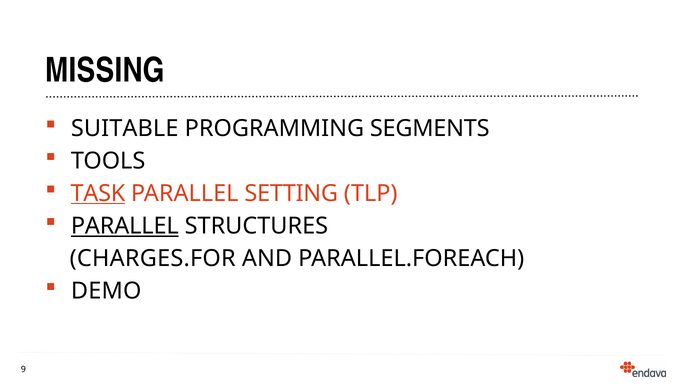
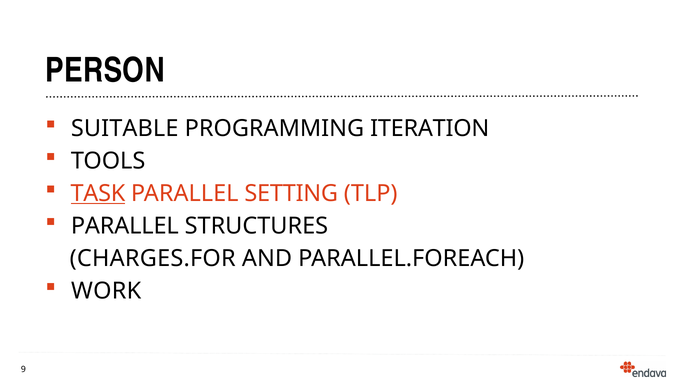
MISSING: MISSING -> PERSON
SEGMENTS: SEGMENTS -> ITERATION
PARALLEL at (125, 226) underline: present -> none
DEMO: DEMO -> WORK
